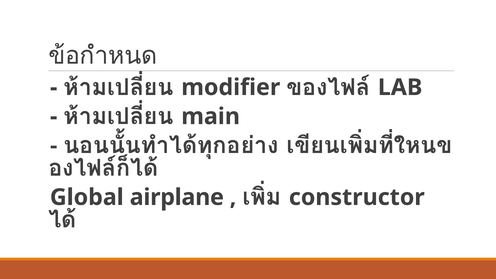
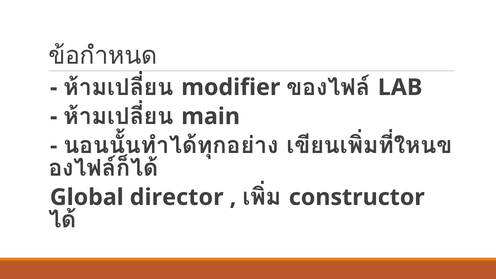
airplane: airplane -> director
